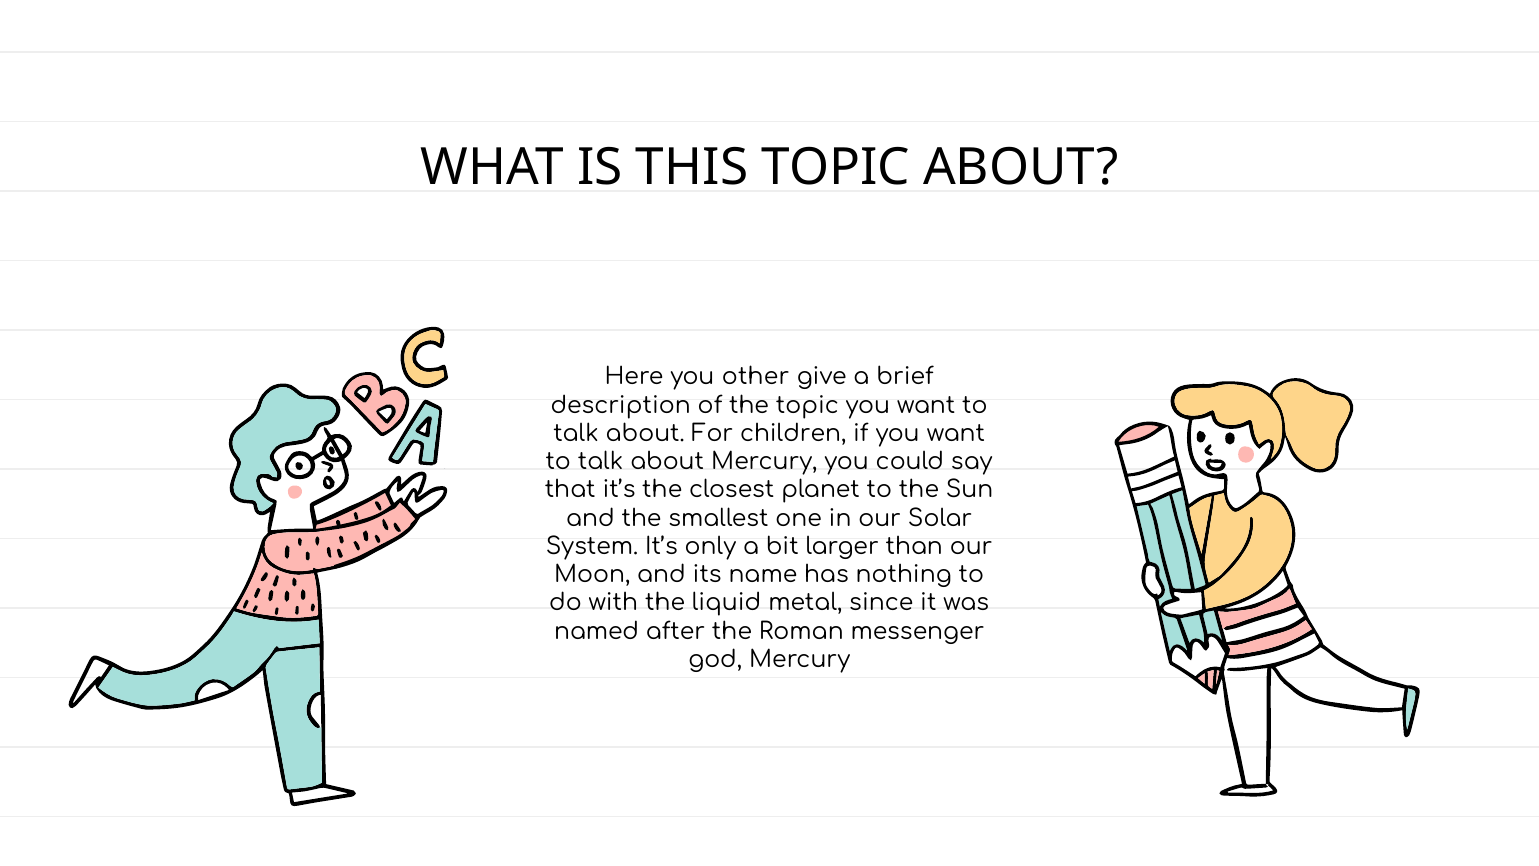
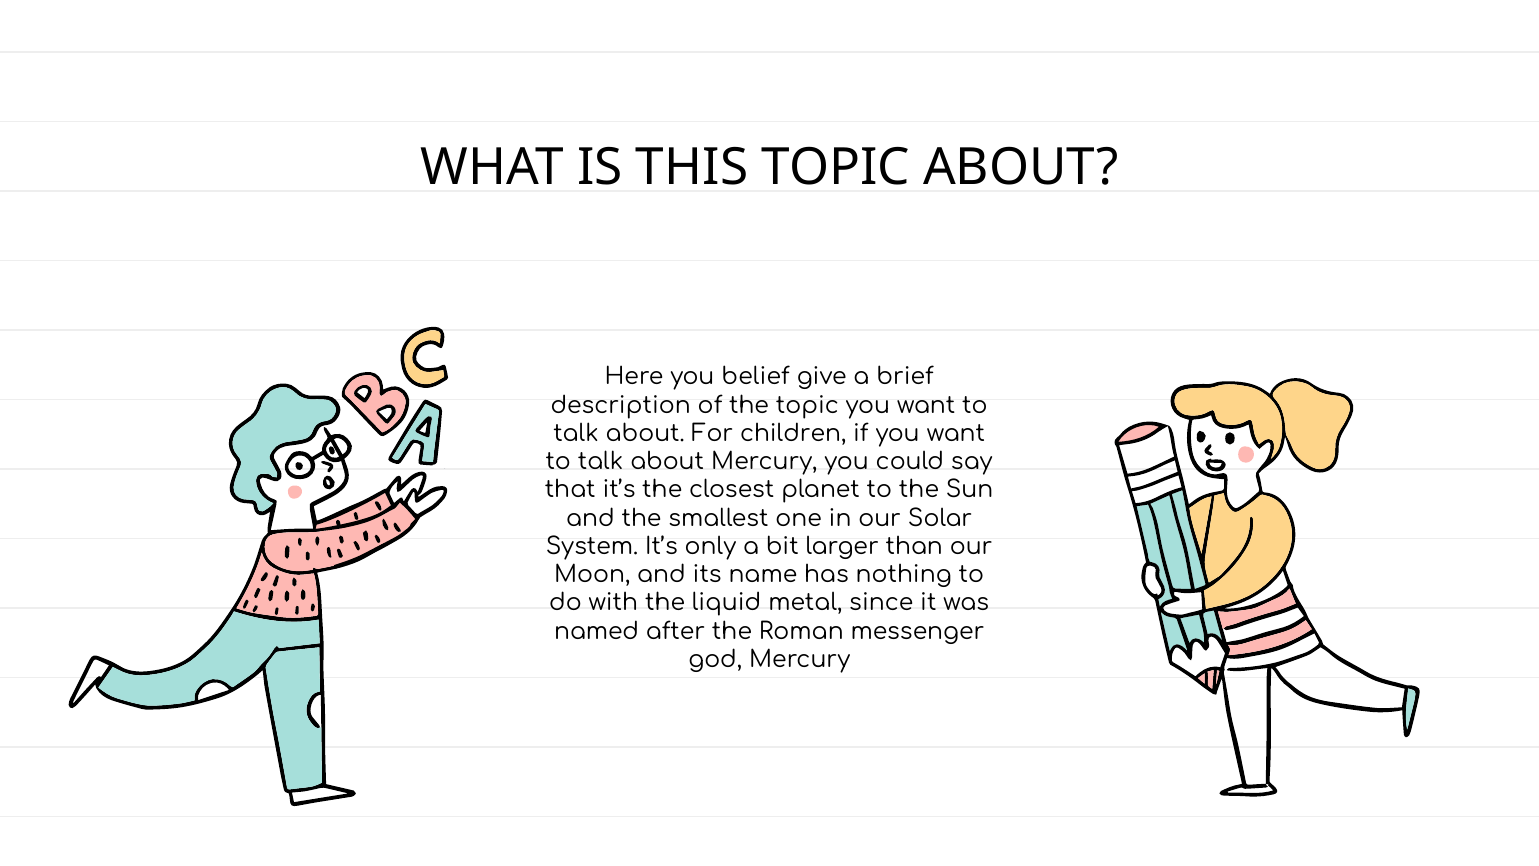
other: other -> belief
